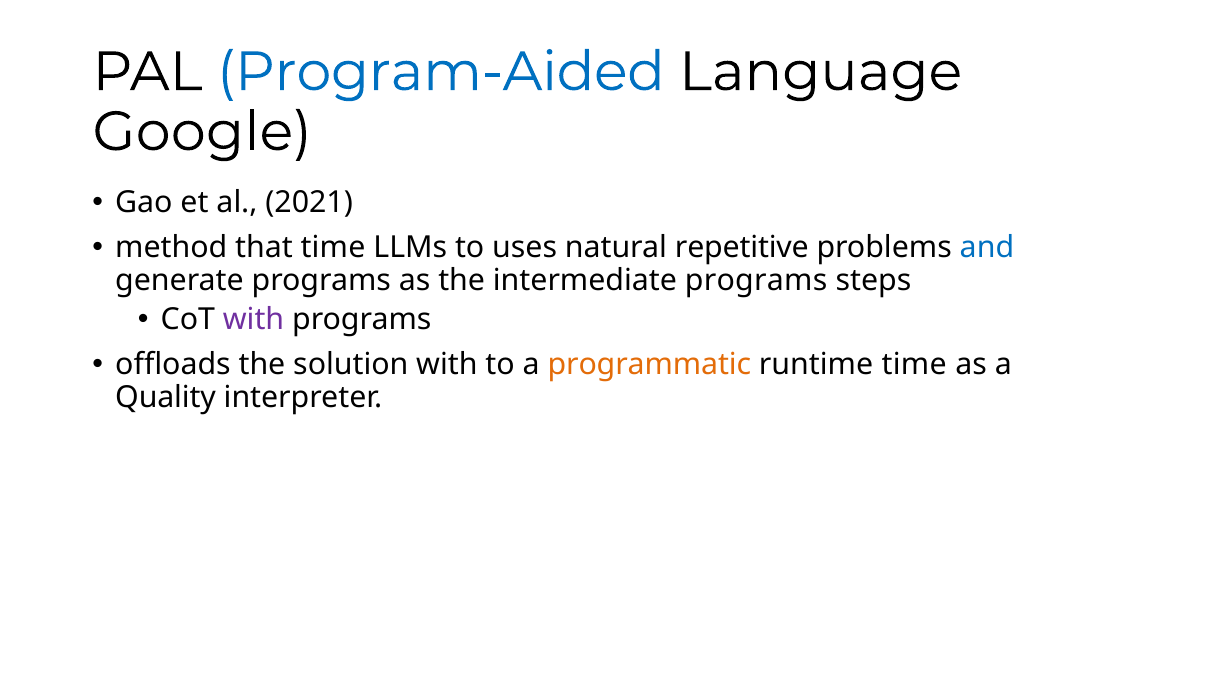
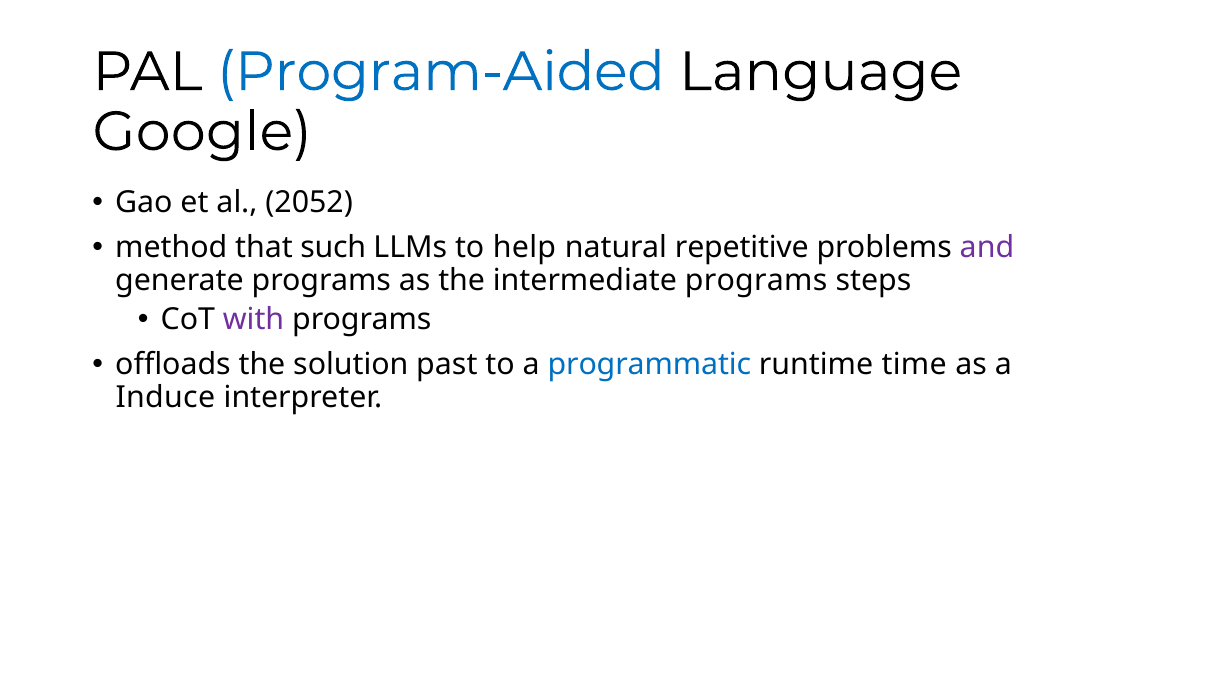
2021: 2021 -> 2052
that time: time -> such
uses: uses -> help
and colour: blue -> purple
solution with: with -> past
programmatic colour: orange -> blue
Quality: Quality -> Induce
